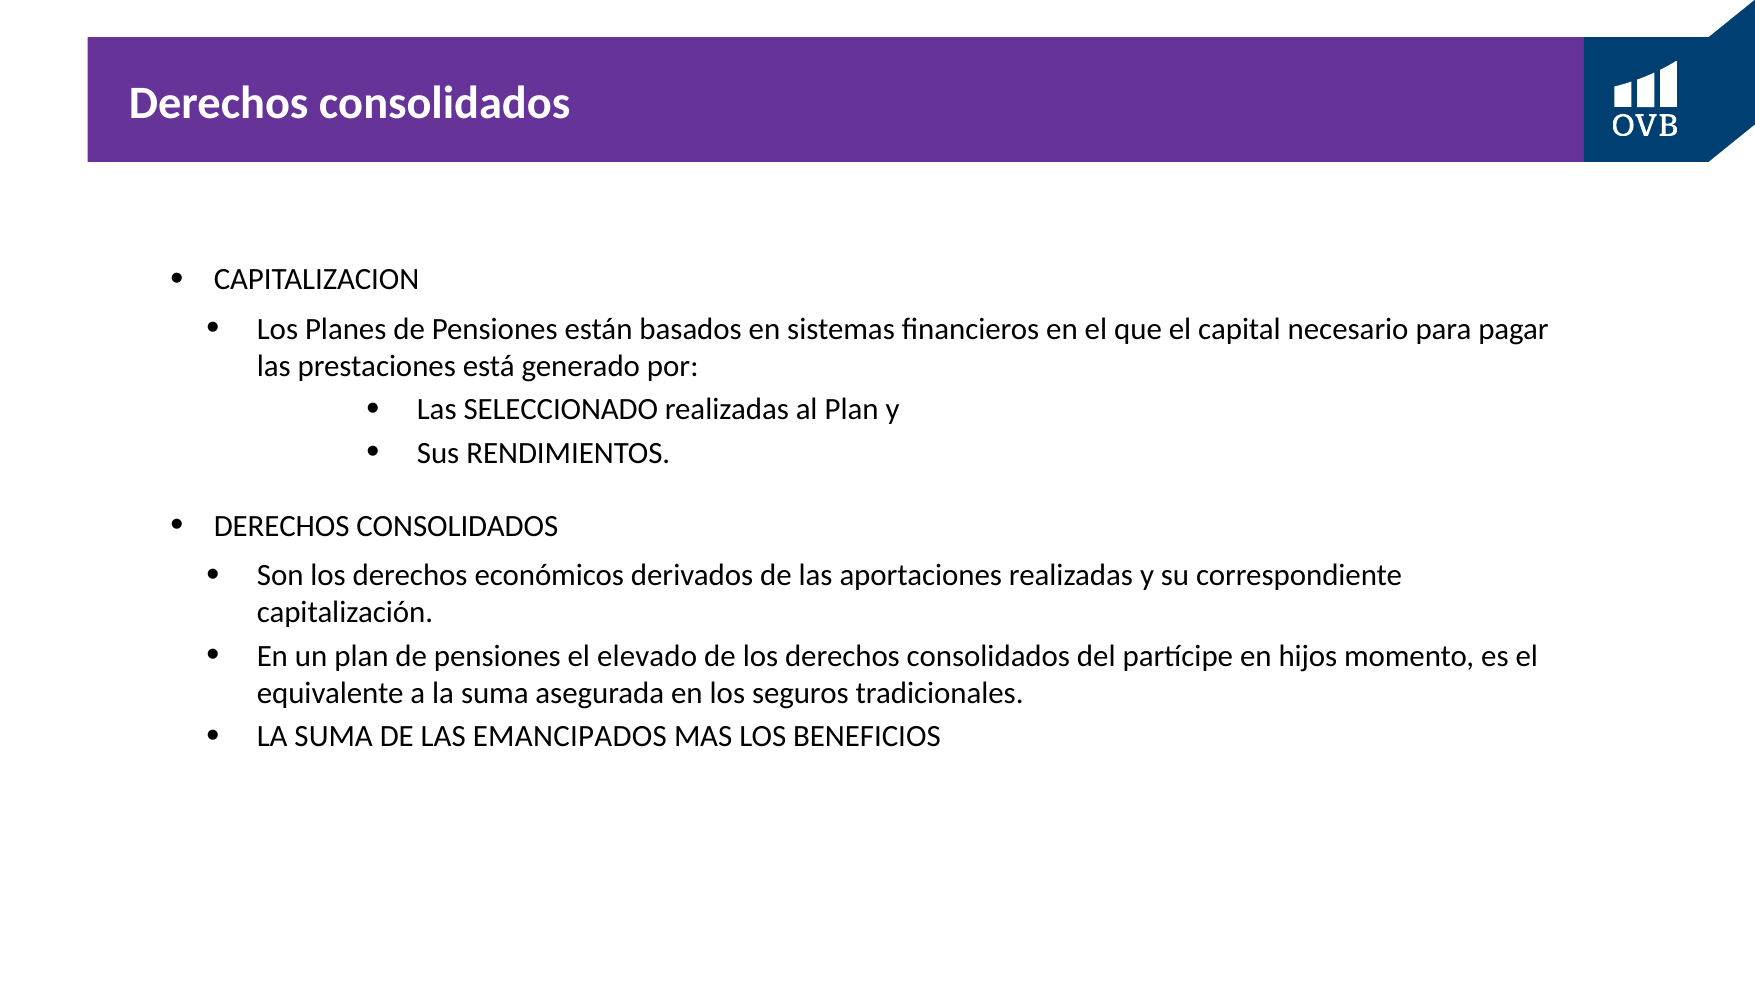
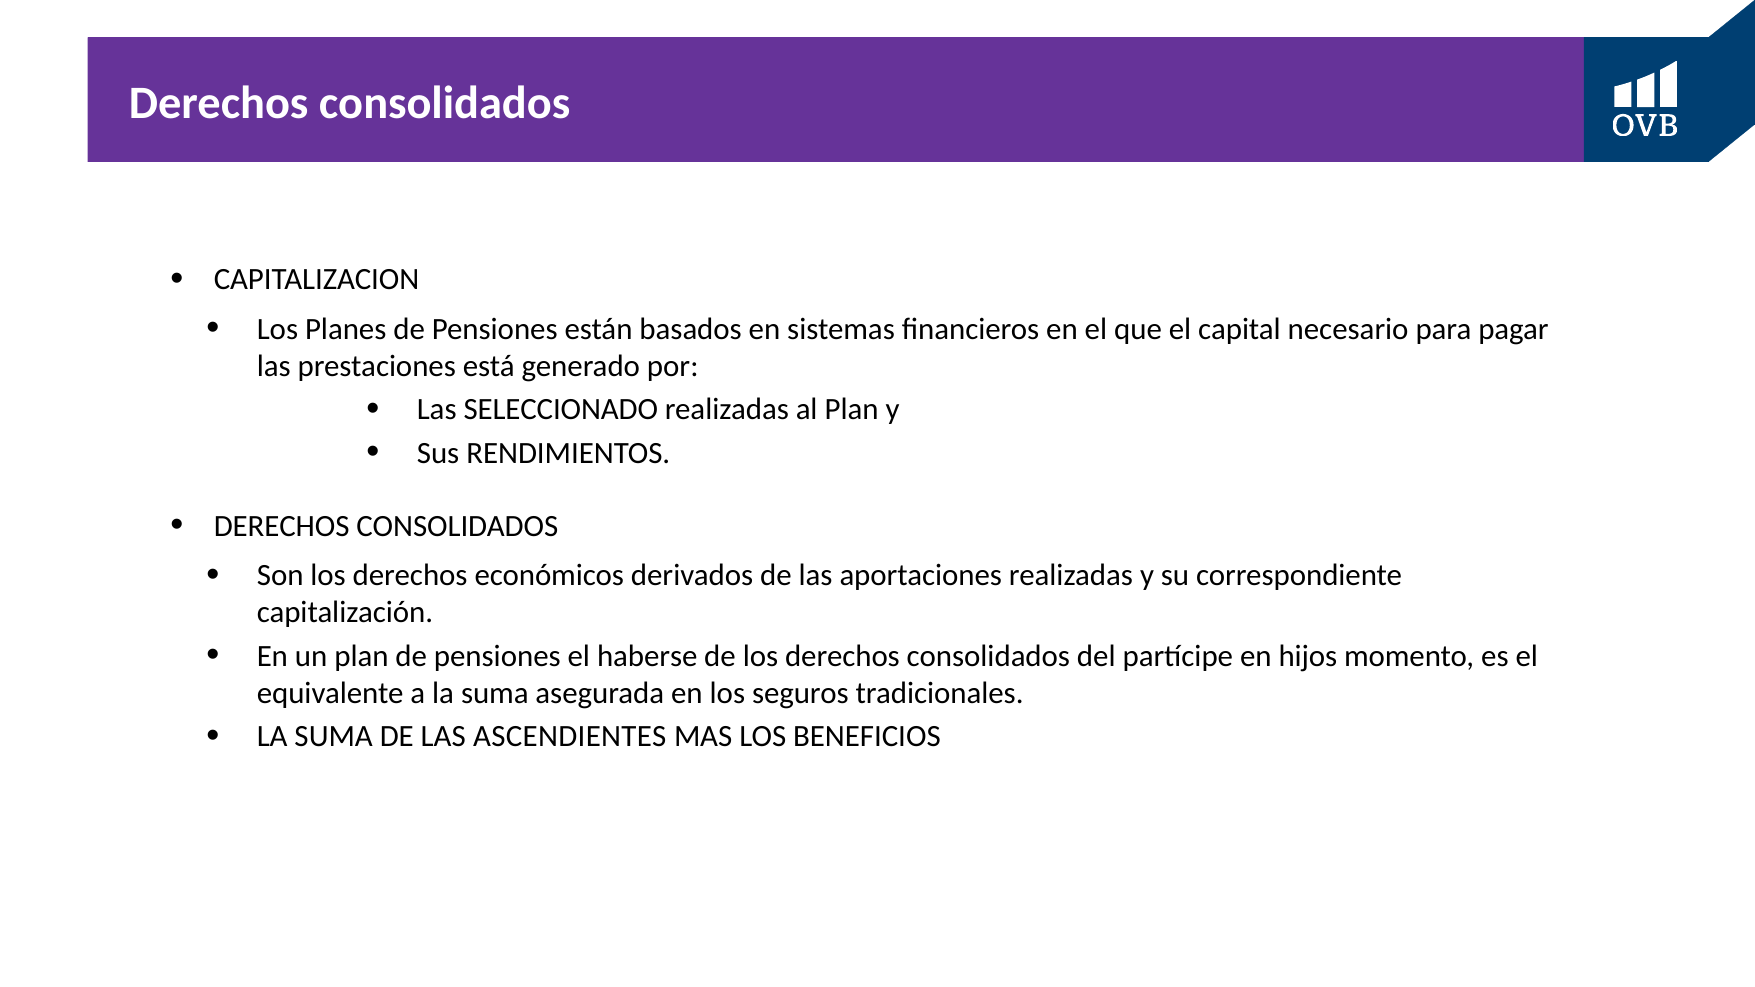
elevado: elevado -> haberse
EMANCIPADOS: EMANCIPADOS -> ASCENDIENTES
